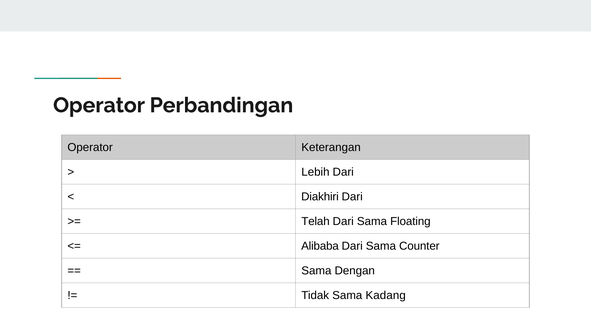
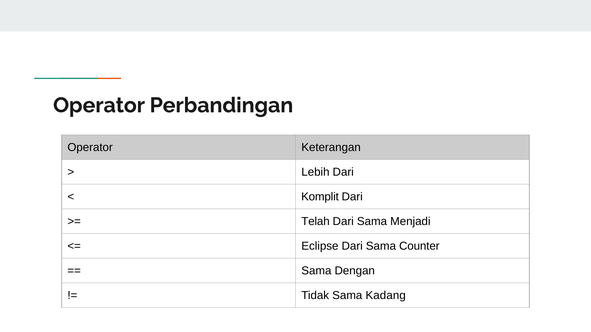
Diakhiri: Diakhiri -> Komplit
Floating: Floating -> Menjadi
Alibaba: Alibaba -> Eclipse
